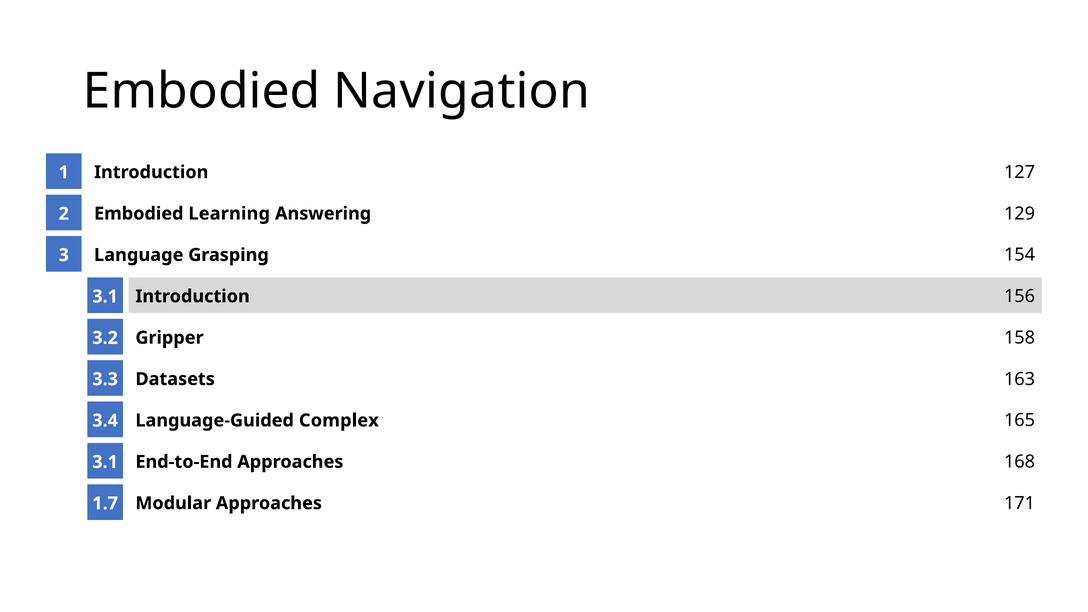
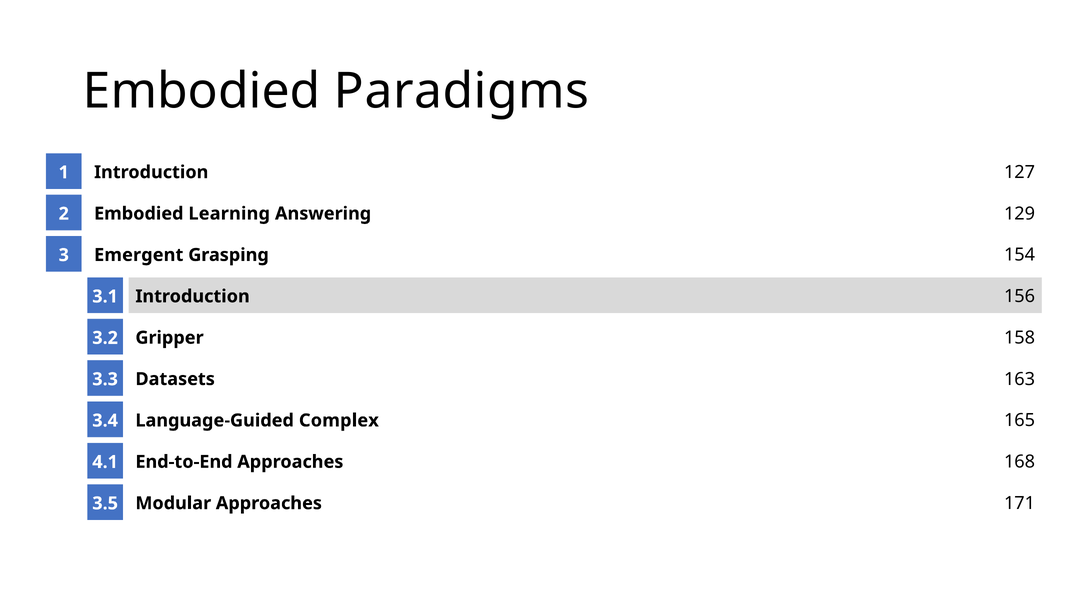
Navigation: Navigation -> Paradigms
Language: Language -> Emergent
3.1 at (105, 462): 3.1 -> 4.1
1.7: 1.7 -> 3.5
